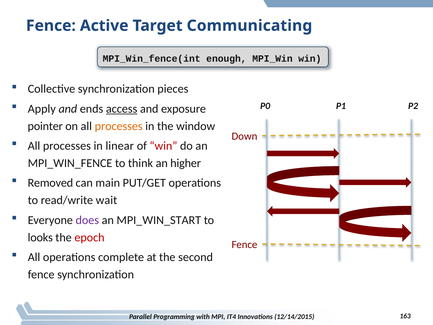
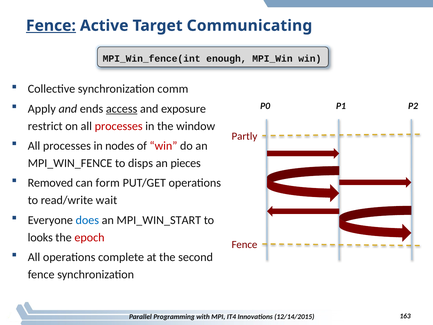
Fence at (51, 26) underline: none -> present
pieces: pieces -> comm
pointer: pointer -> restrict
processes at (119, 126) colour: orange -> red
Down: Down -> Partly
linear: linear -> nodes
think: think -> disps
higher: higher -> pieces
main: main -> form
does colour: purple -> blue
